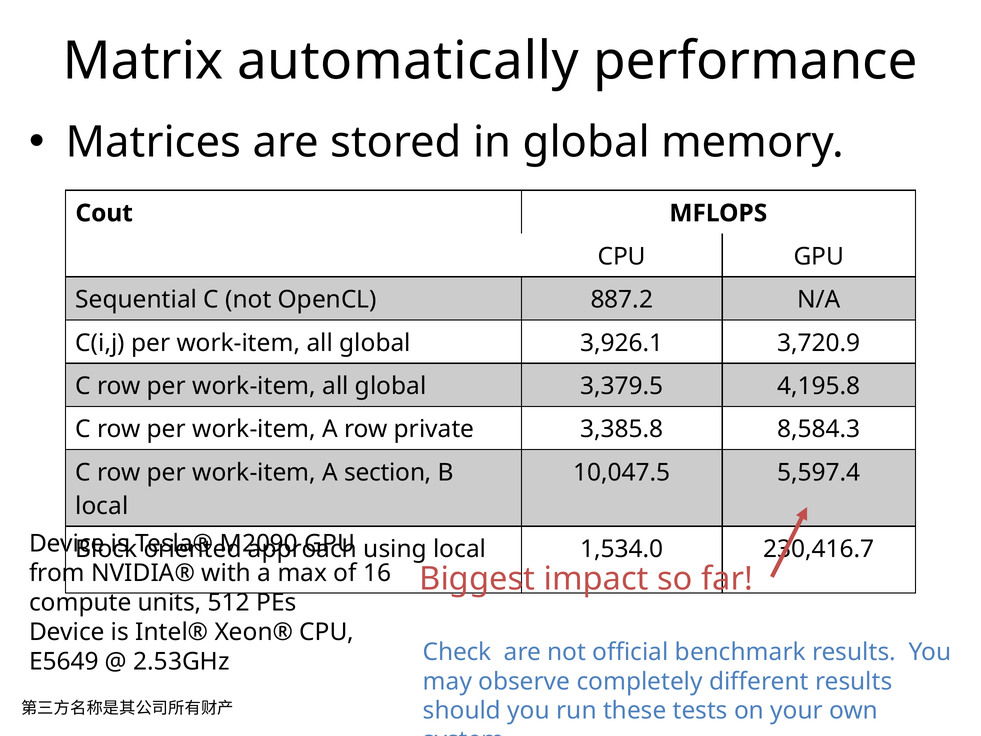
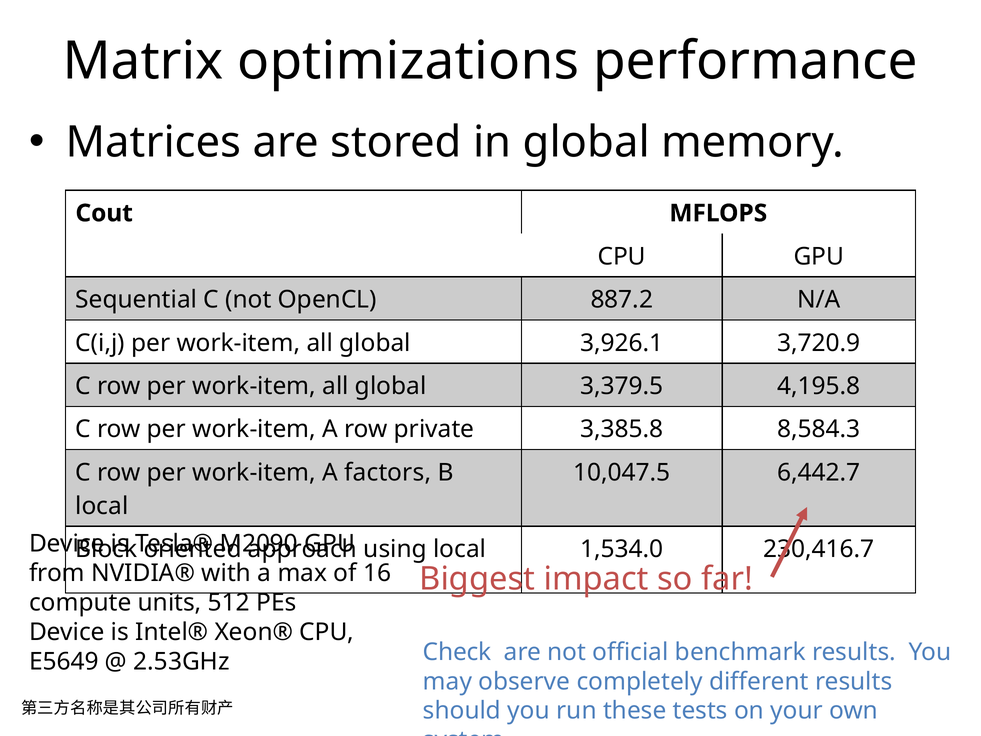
automatically: automatically -> optimizations
section: section -> factors
5,597.4: 5,597.4 -> 6,442.7
